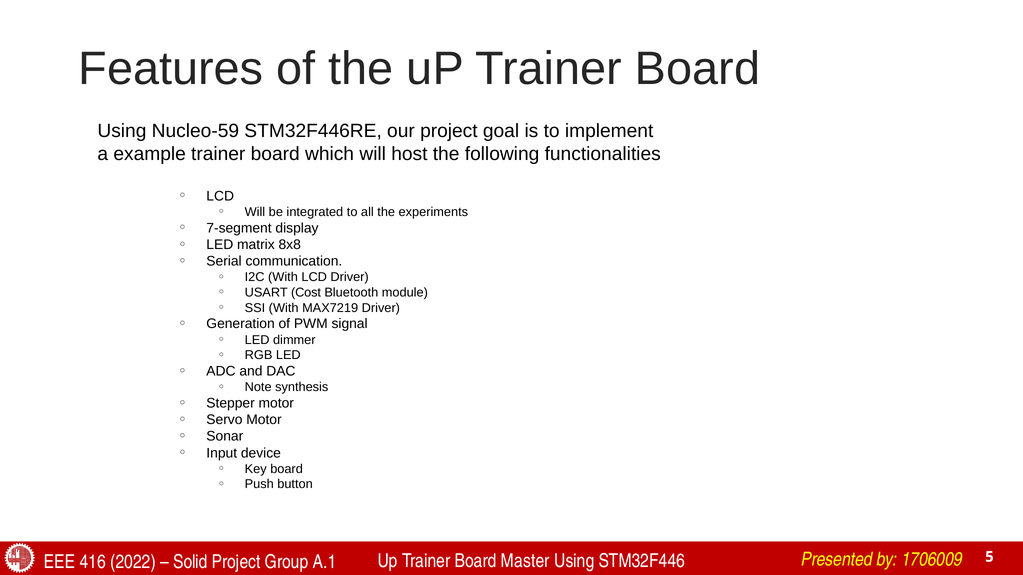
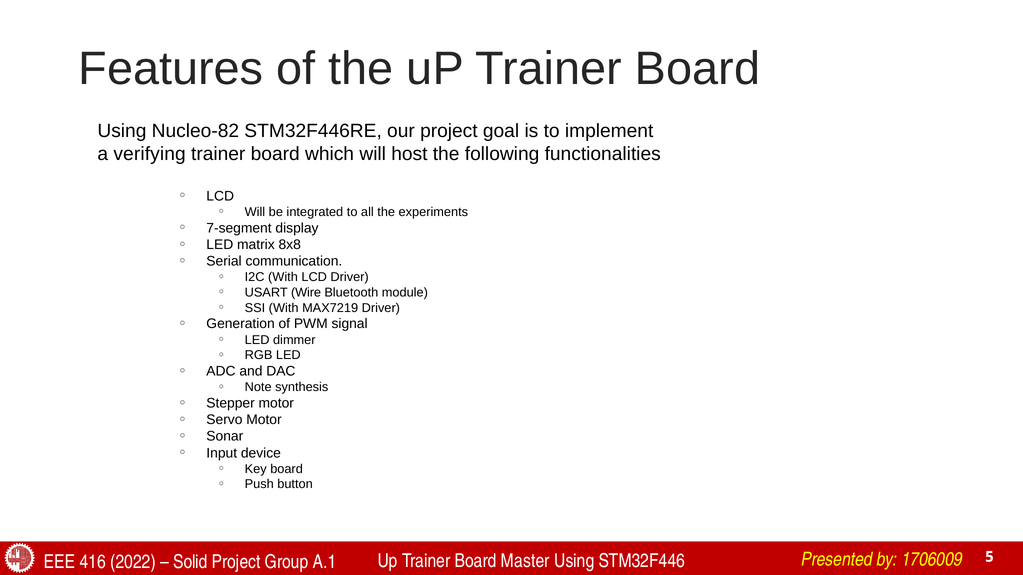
Nucleo-59: Nucleo-59 -> Nucleo-82
example: example -> verifying
Cost: Cost -> Wire
